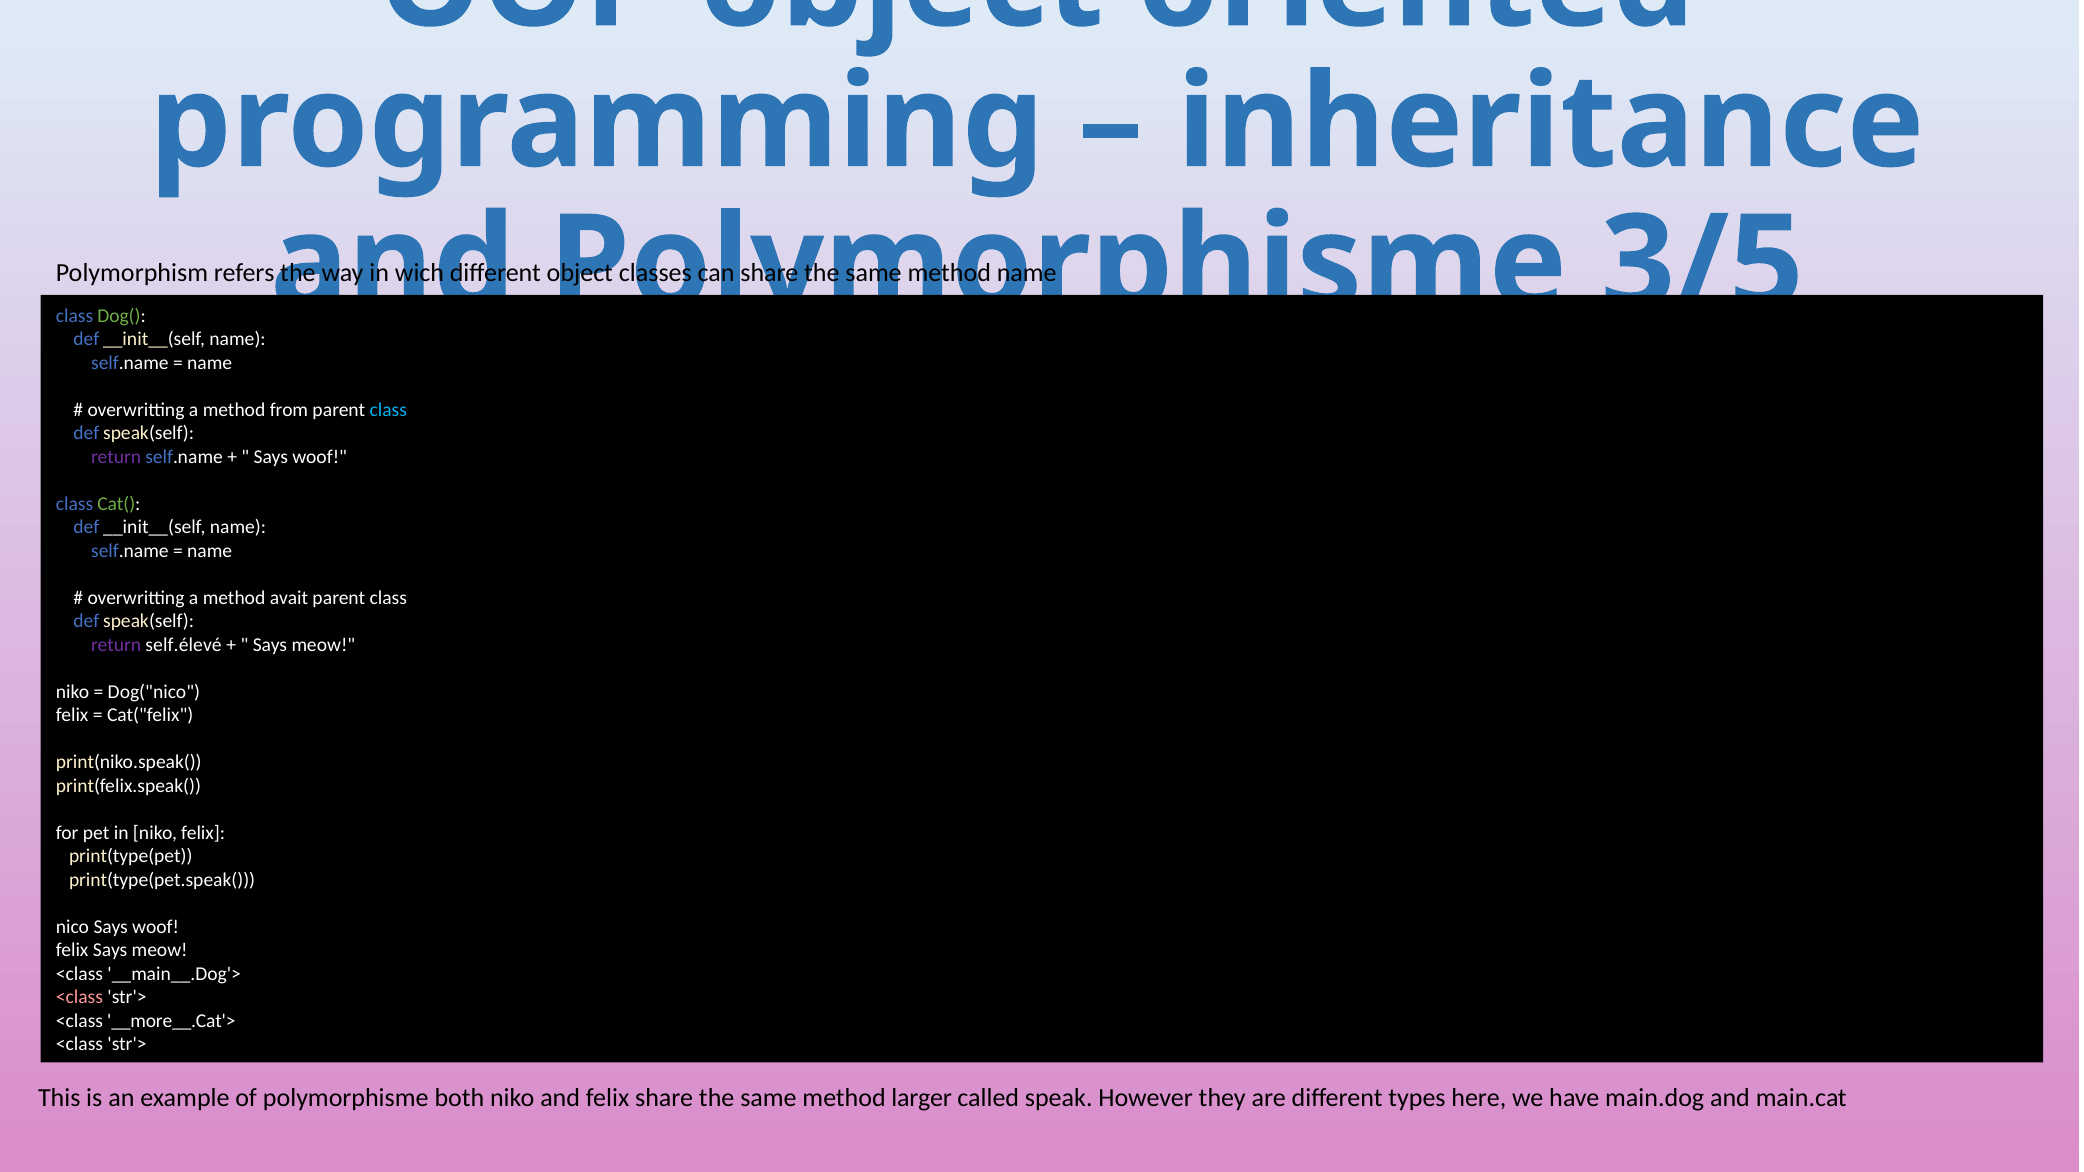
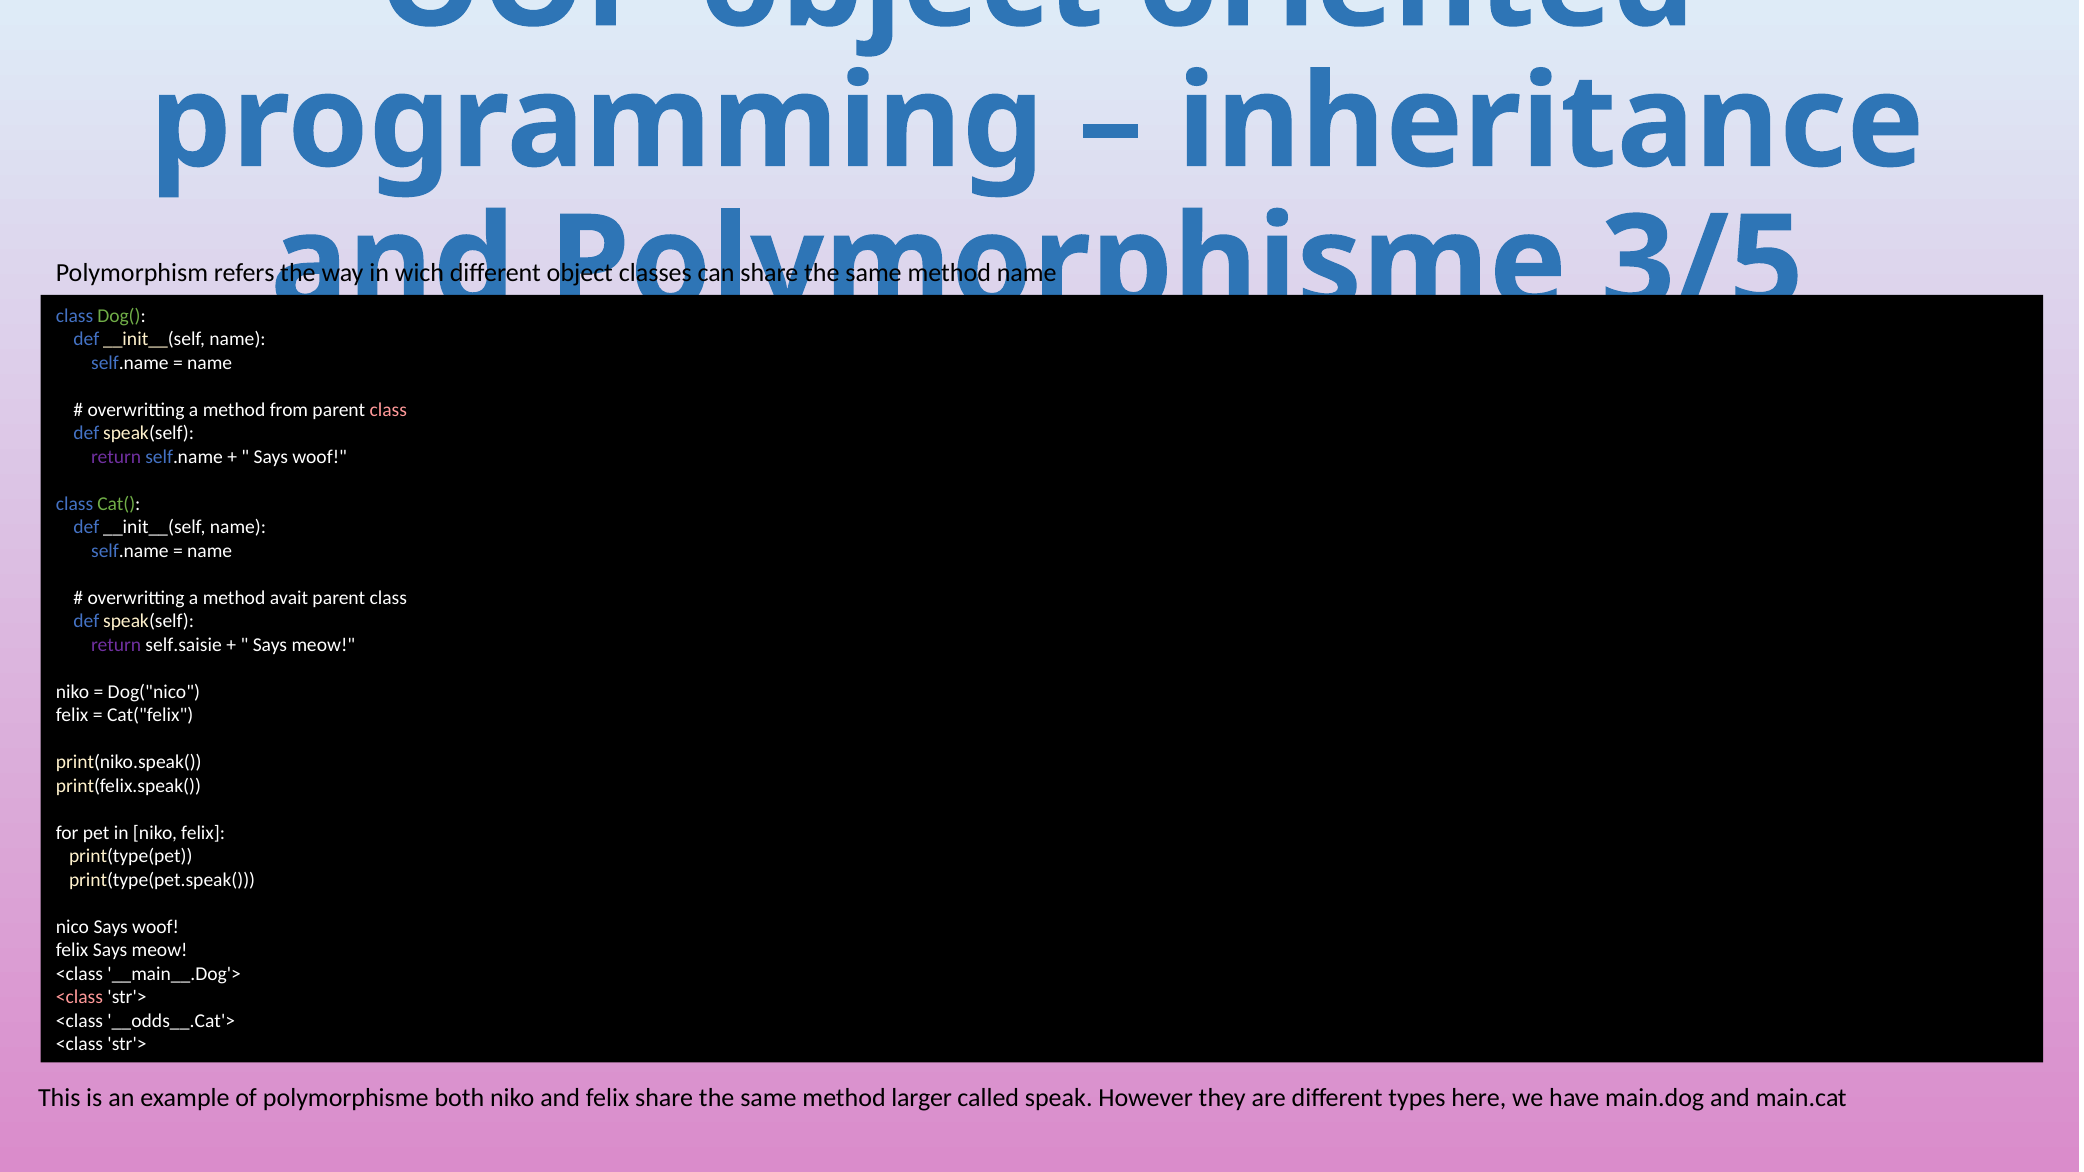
class at (388, 410) colour: light blue -> pink
self.élevé: self.élevé -> self.saisie
__more__.Cat'>: __more__.Cat'> -> __odds__.Cat'>
